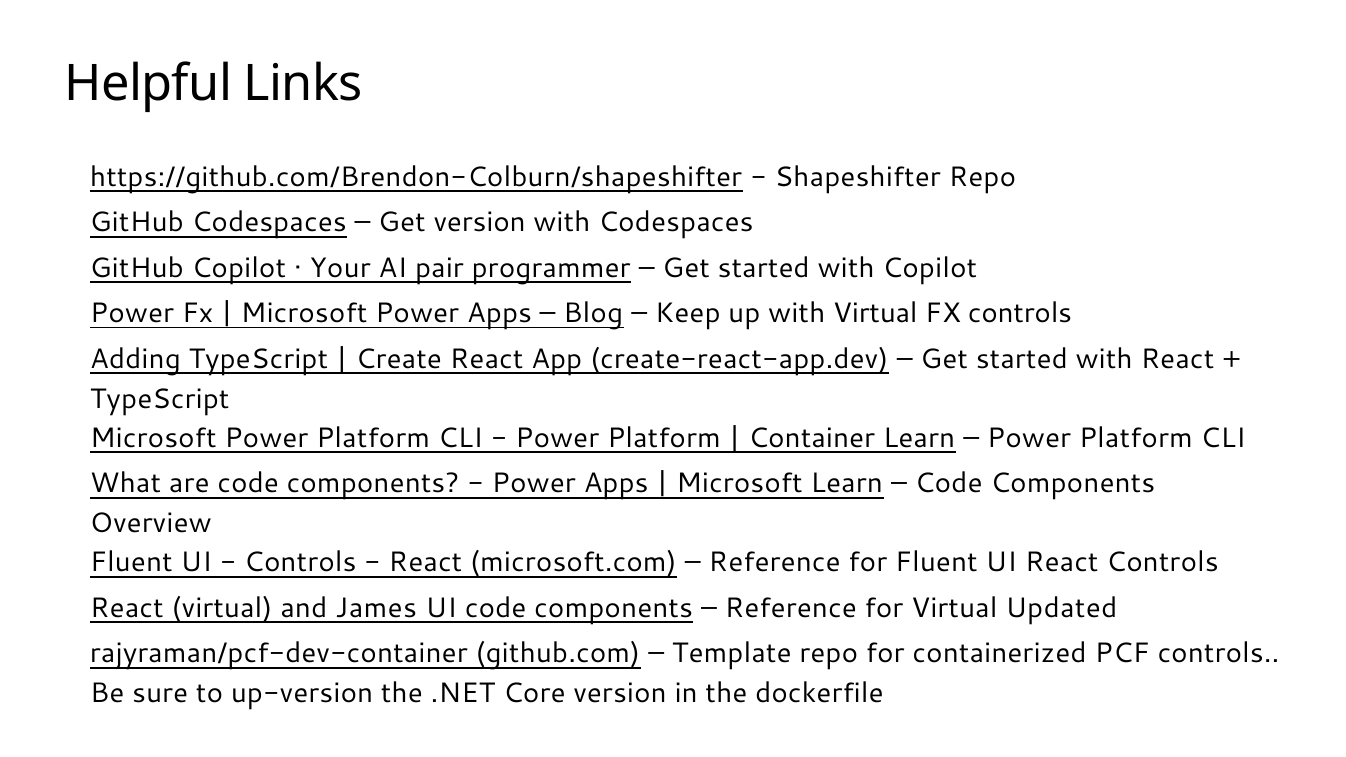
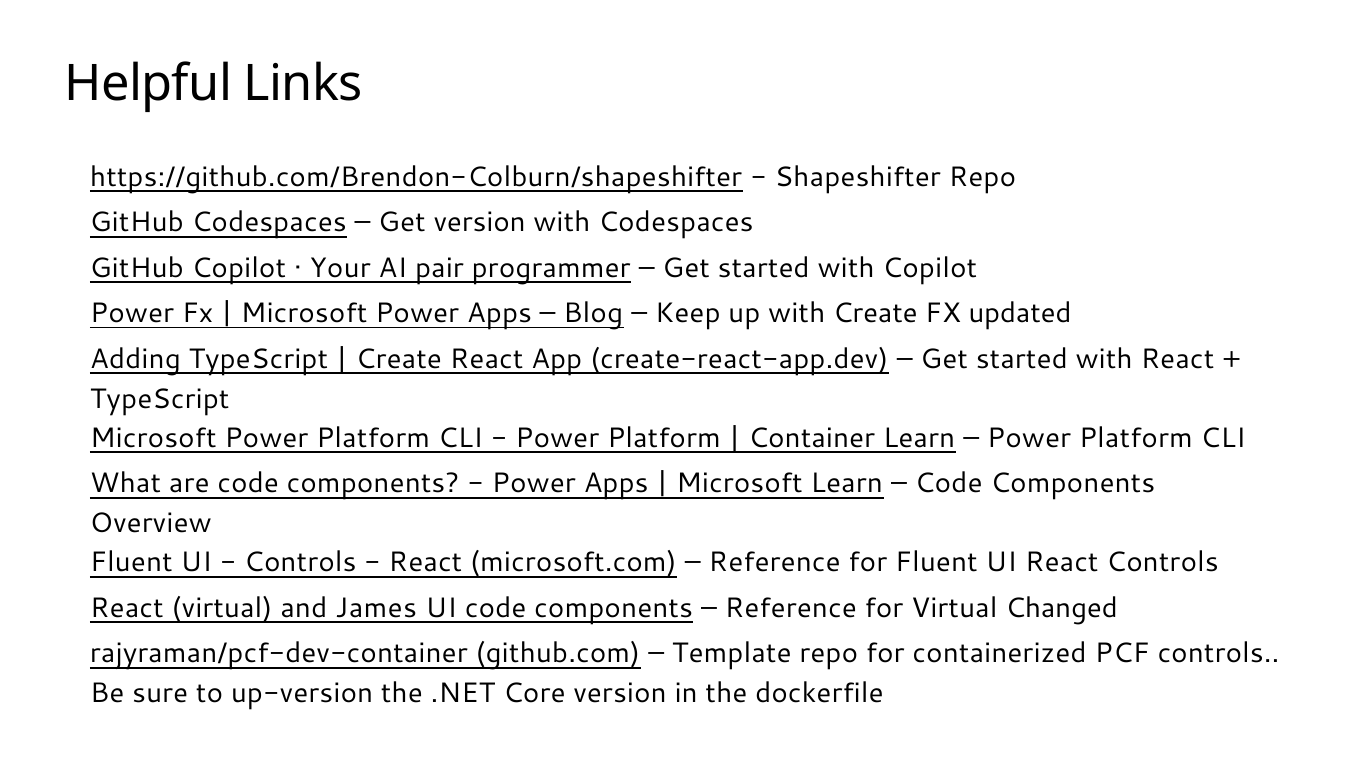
with Virtual: Virtual -> Create
FX controls: controls -> updated
Updated: Updated -> Changed
